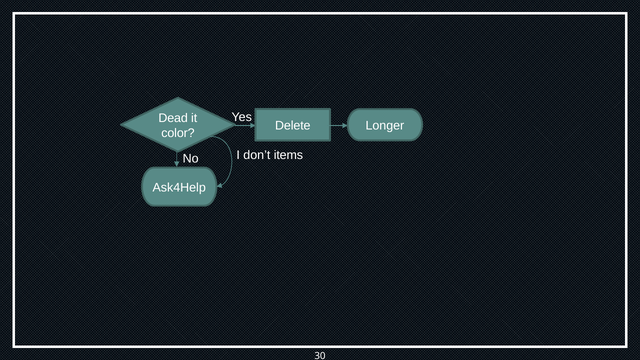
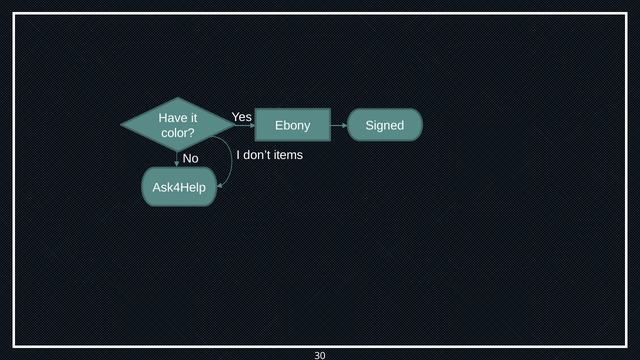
Dead: Dead -> Have
Longer: Longer -> Signed
Delete: Delete -> Ebony
